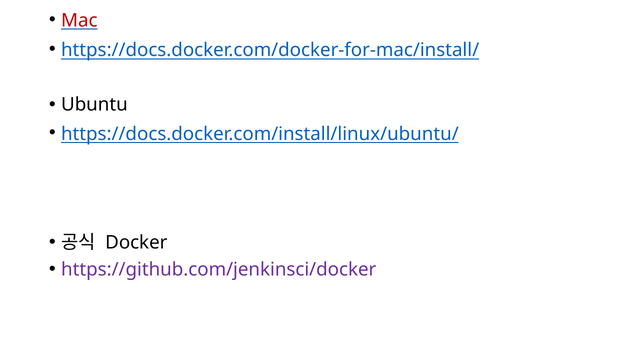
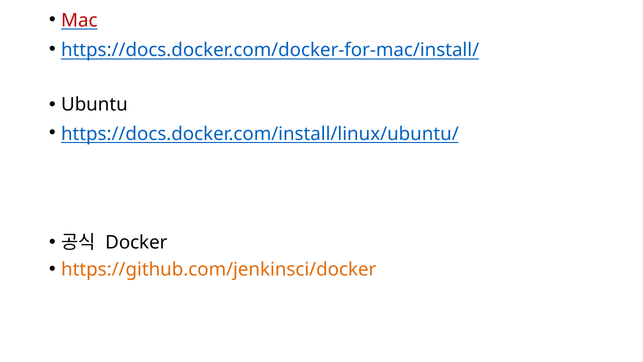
https://github.com/jenkinsci/docker colour: purple -> orange
